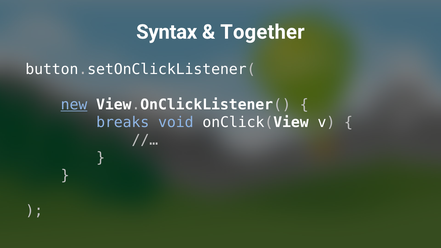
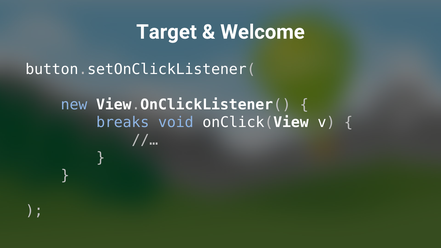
Syntax: Syntax -> Target
Together: Together -> Welcome
new underline: present -> none
